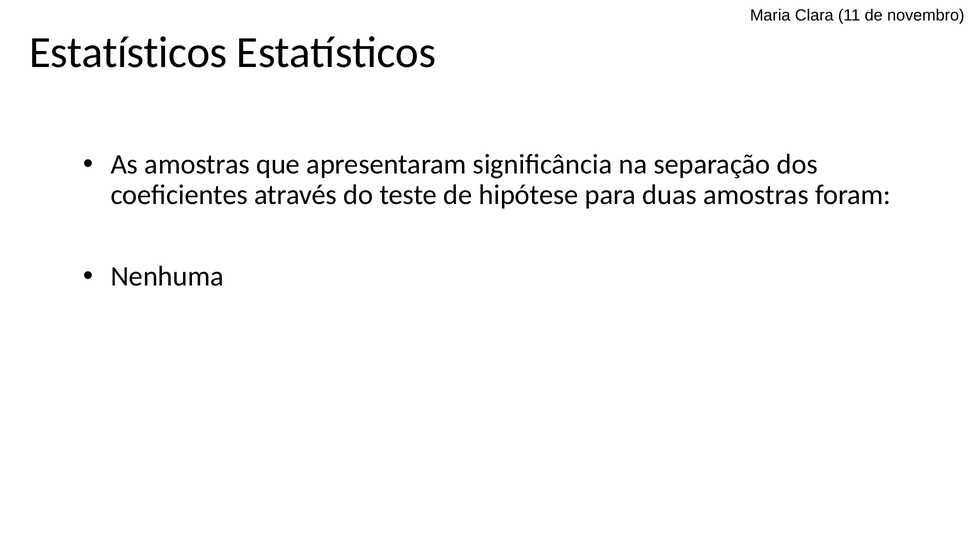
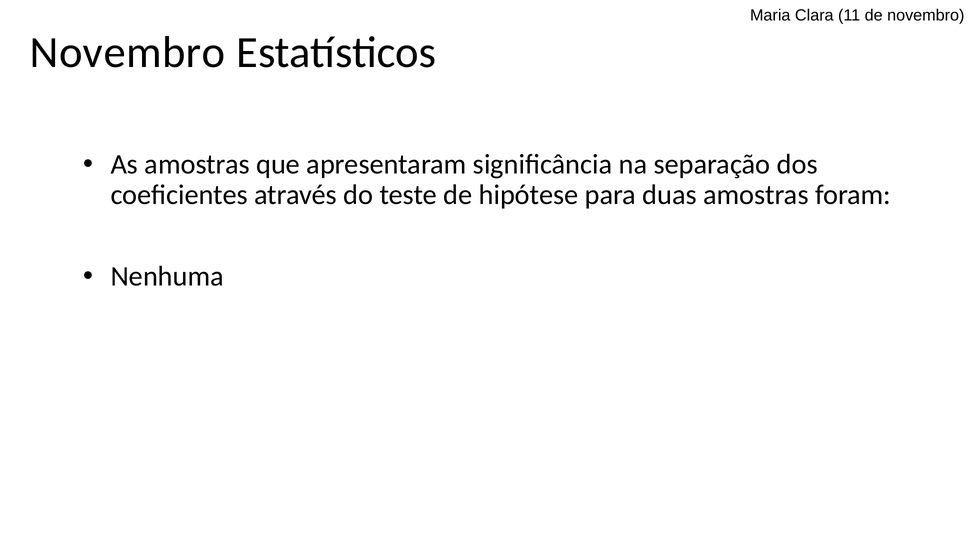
Estatísticos at (128, 53): Estatísticos -> Novembro
